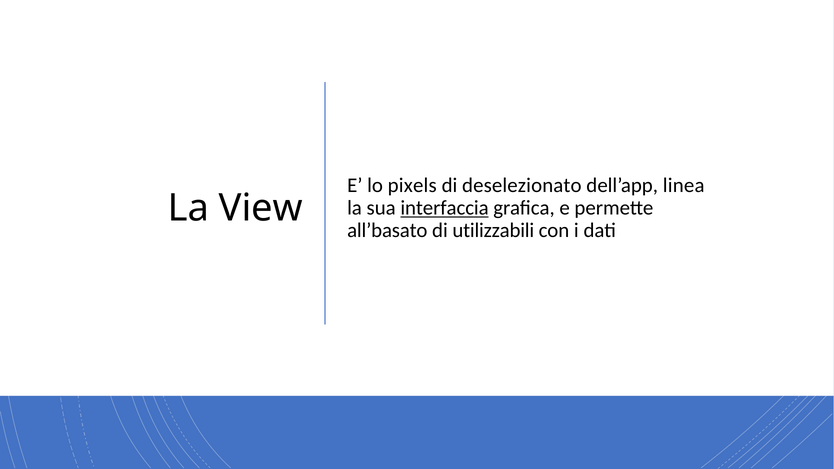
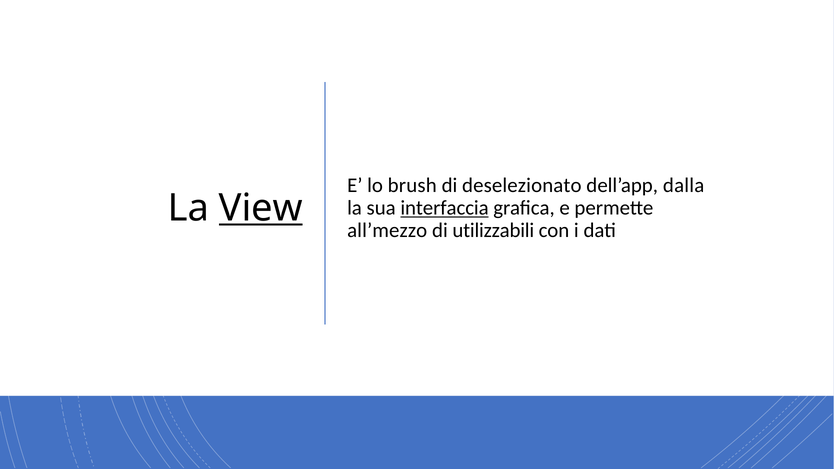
pixels: pixels -> brush
linea: linea -> dalla
View underline: none -> present
all’basato: all’basato -> all’mezzo
